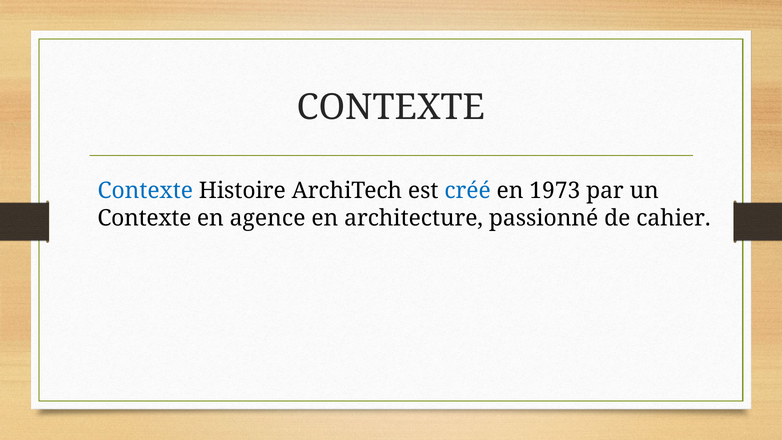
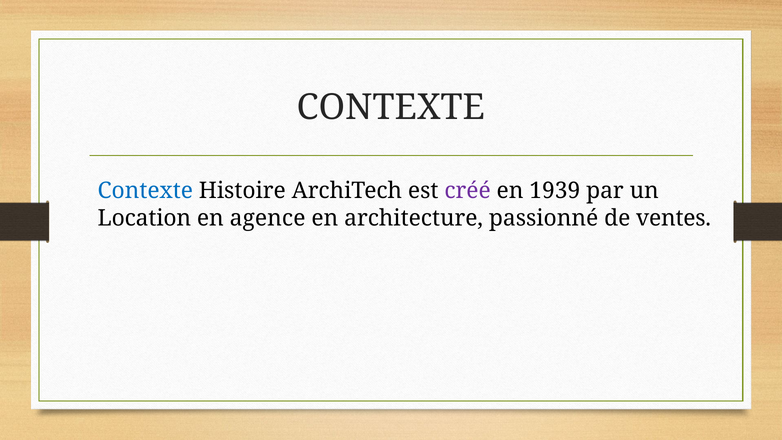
créé colour: blue -> purple
1973: 1973 -> 1939
Contexte at (144, 218): Contexte -> Location
cahier: cahier -> ventes
